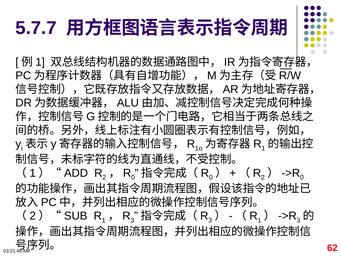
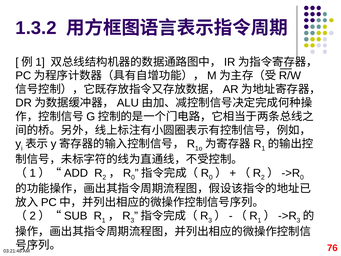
5.7.7: 5.7.7 -> 1.3.2
62: 62 -> 76
